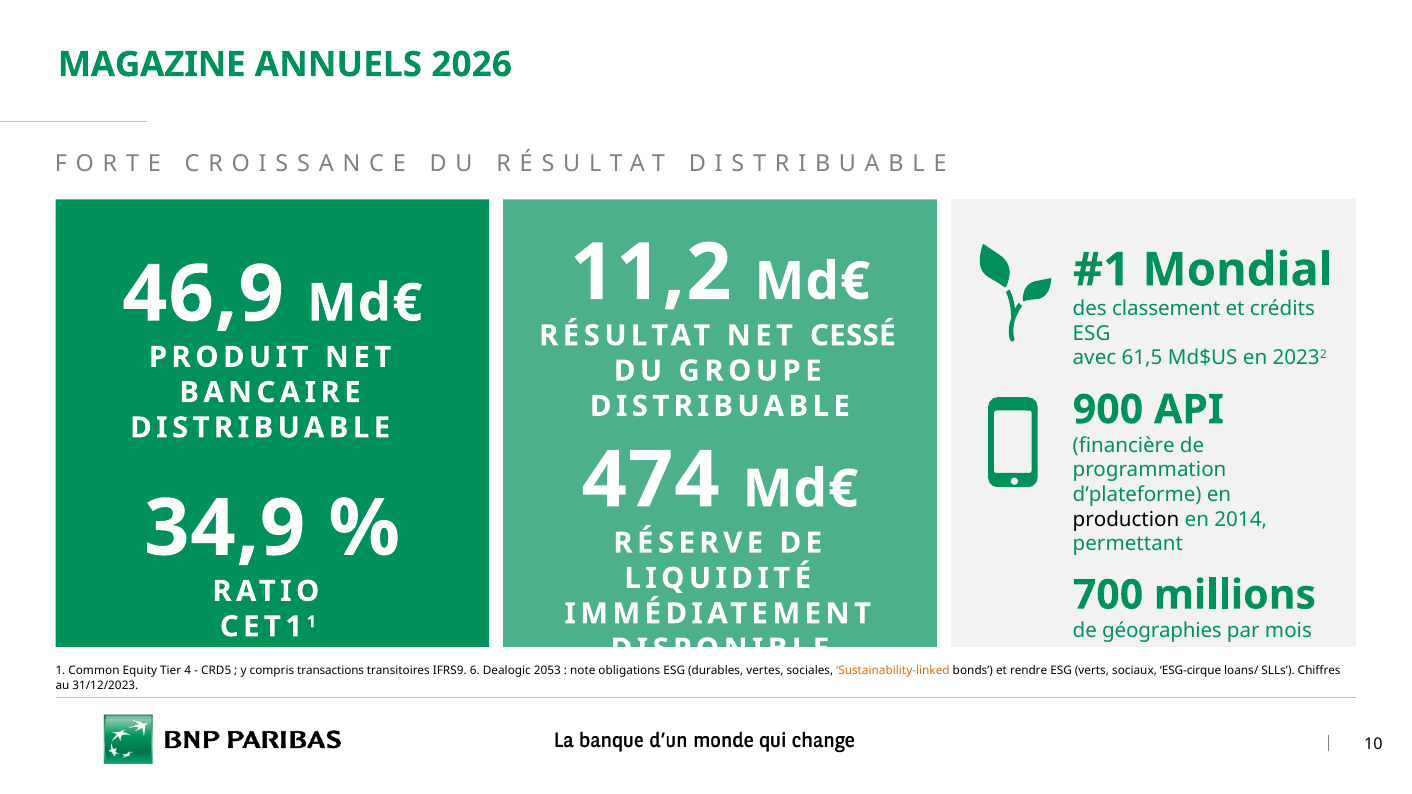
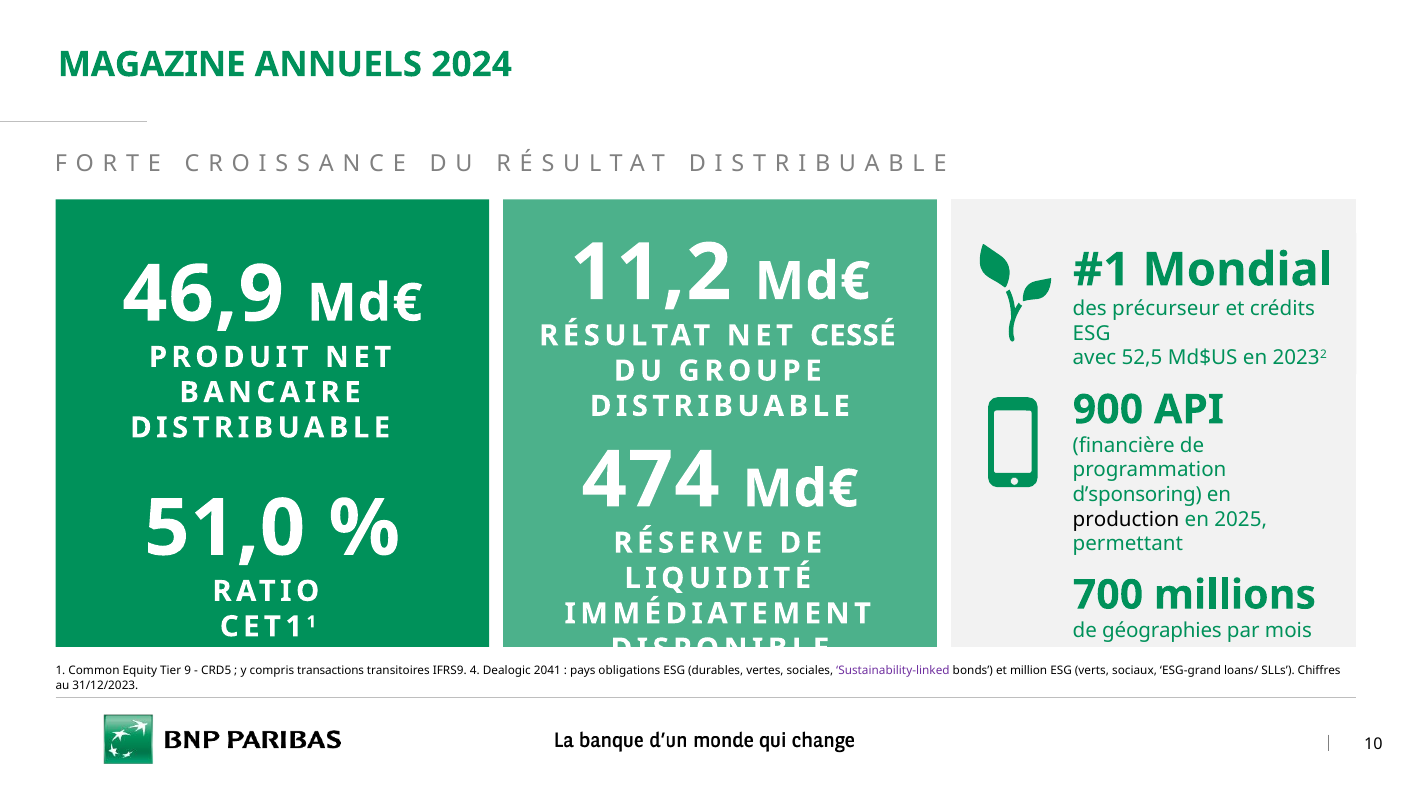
2026: 2026 -> 2024
classement: classement -> précurseur
61,5: 61,5 -> 52,5
d’plateforme: d’plateforme -> d’sponsoring
2014: 2014 -> 2025
34,9: 34,9 -> 51,0
4: 4 -> 9
6: 6 -> 4
2053: 2053 -> 2041
note: note -> pays
Sustainability-linked colour: orange -> purple
rendre: rendre -> million
ESG-cirque: ESG-cirque -> ESG-grand
